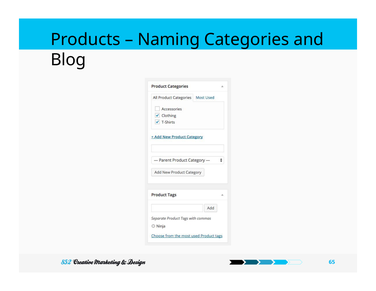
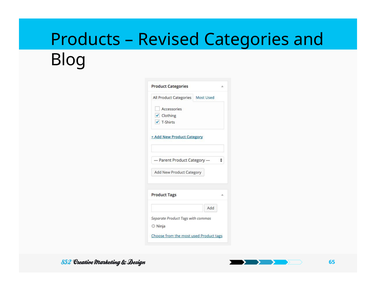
Naming: Naming -> Revised
